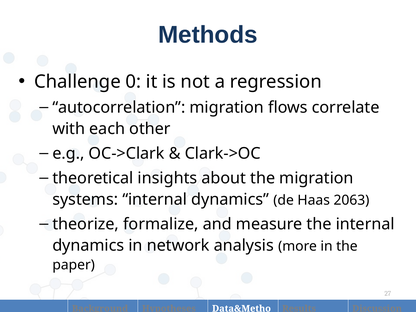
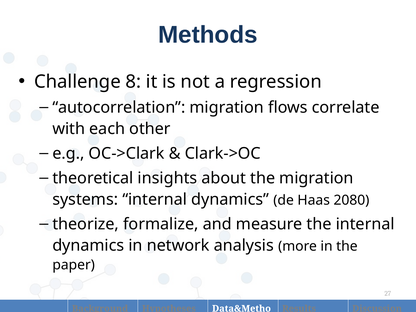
0: 0 -> 8
2063: 2063 -> 2080
